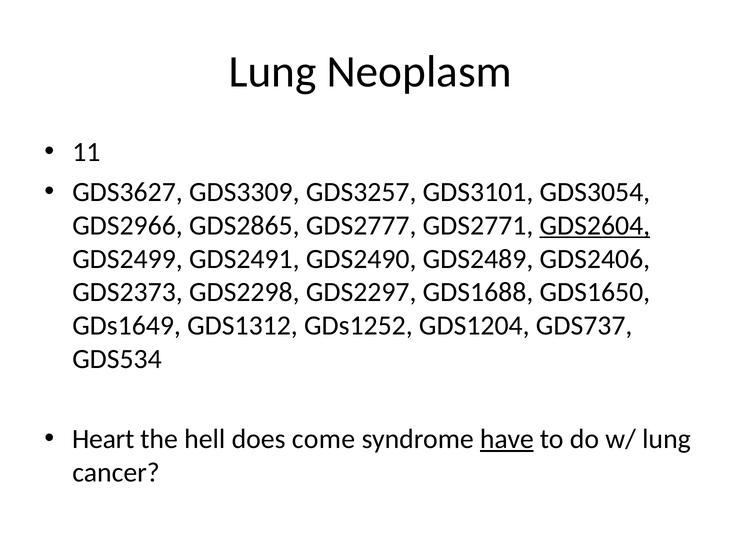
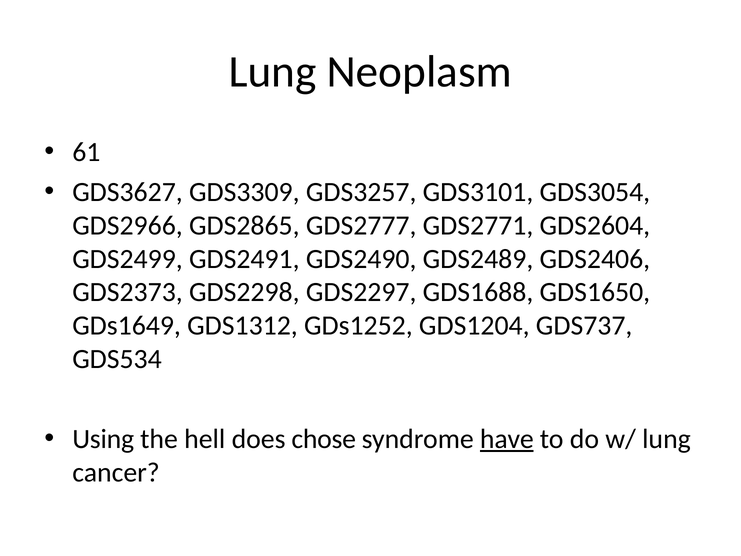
11: 11 -> 61
GDS2604 underline: present -> none
Heart: Heart -> Using
come: come -> chose
